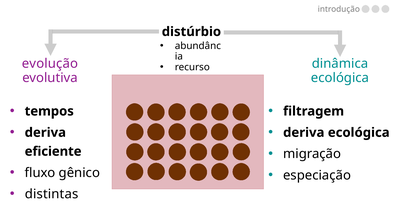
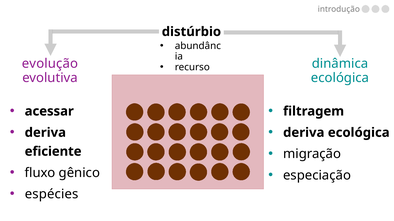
tempos: tempos -> acessar
distintas: distintas -> espécies
